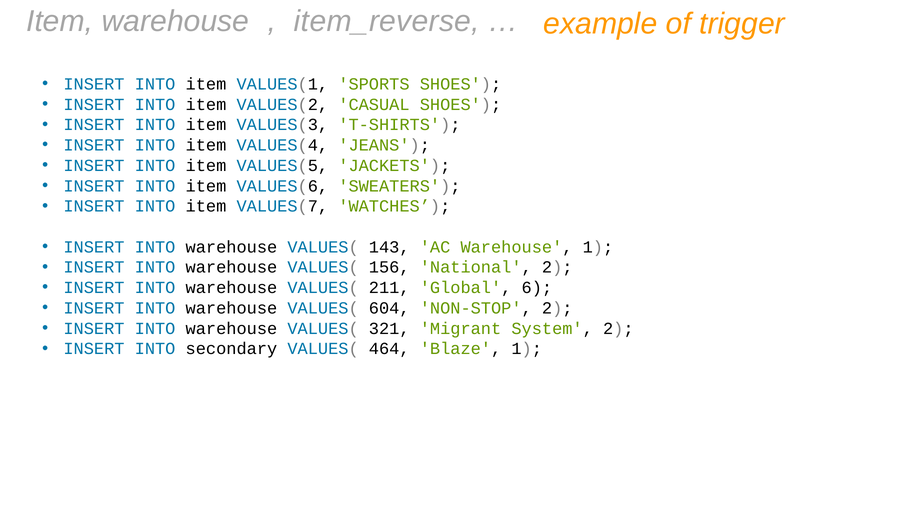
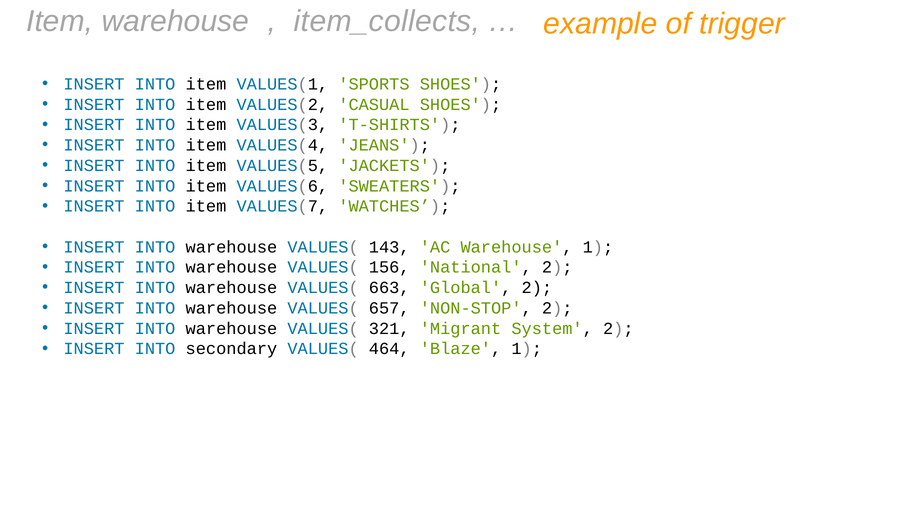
item_reverse: item_reverse -> item_collects
211: 211 -> 663
Global 6: 6 -> 2
604: 604 -> 657
